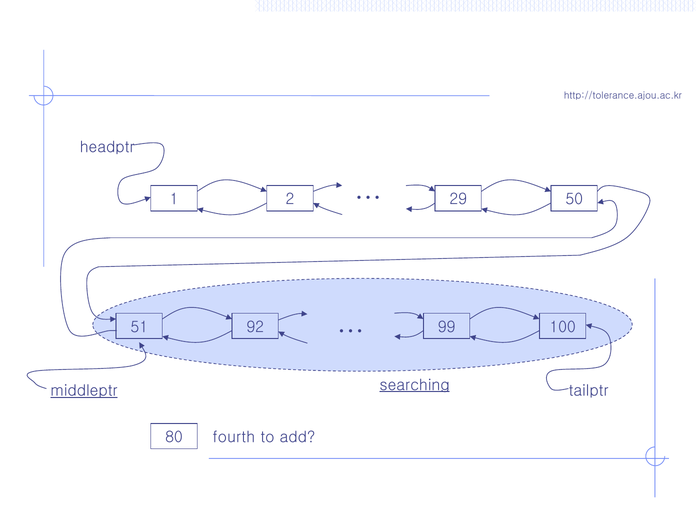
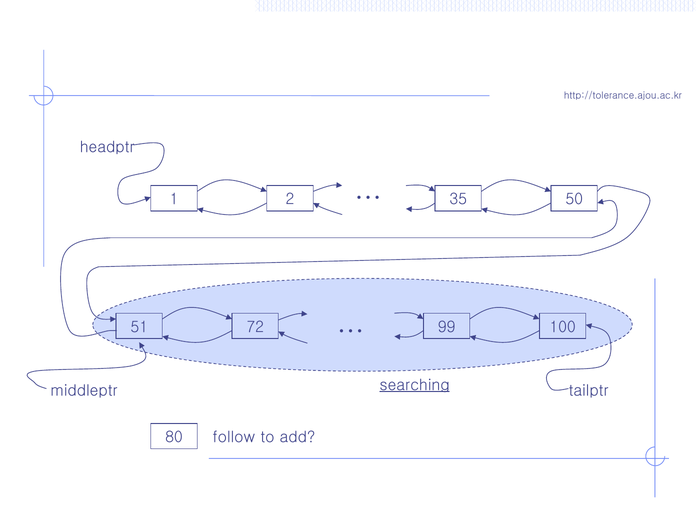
29: 29 -> 35
92: 92 -> 72
middleptr underline: present -> none
fourth: fourth -> follow
